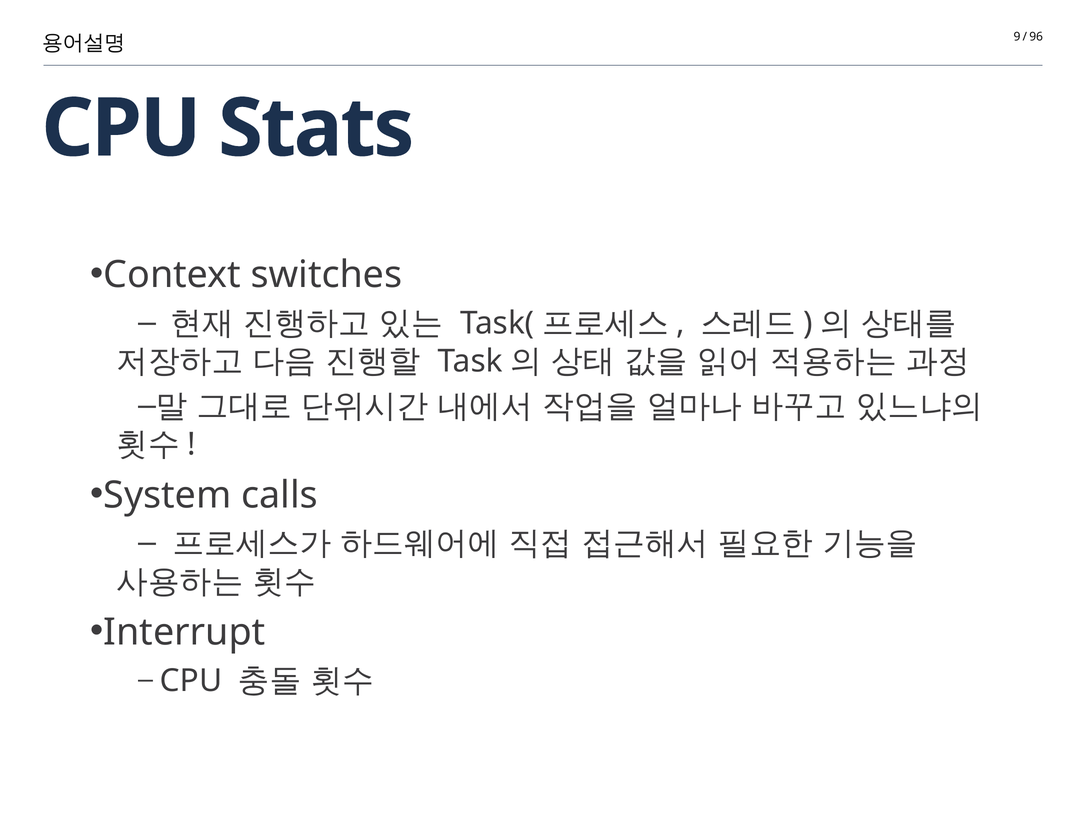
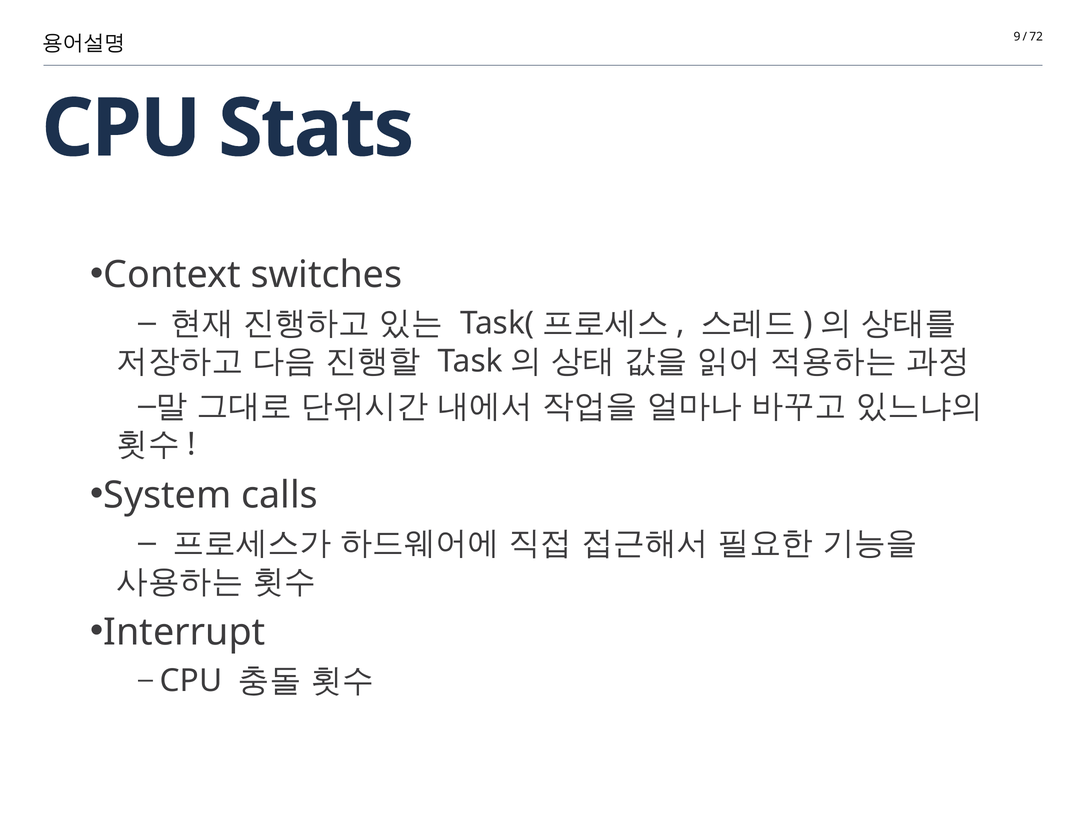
96: 96 -> 72
